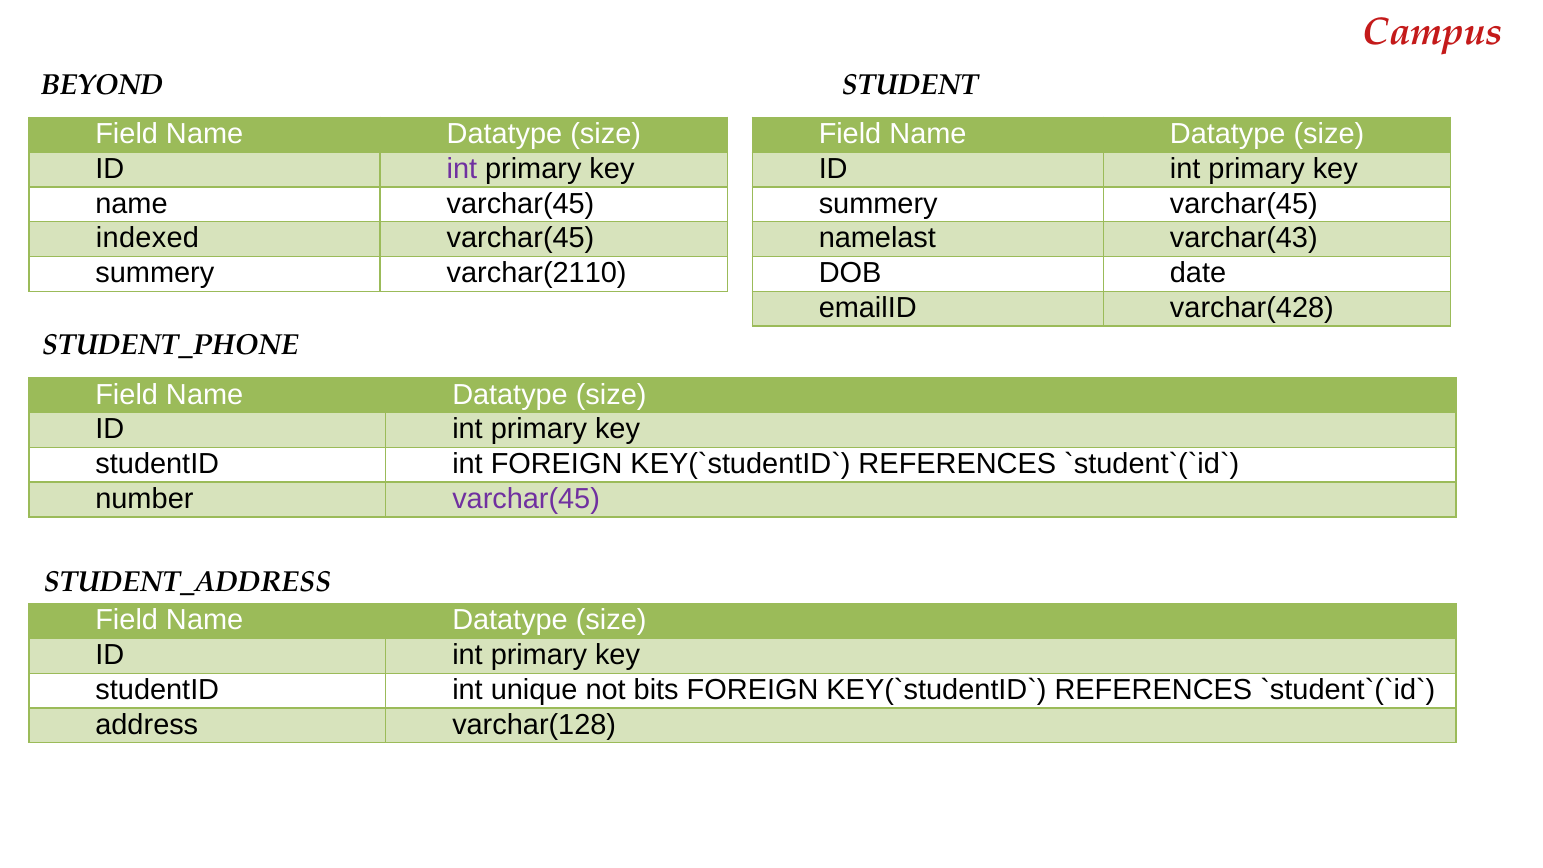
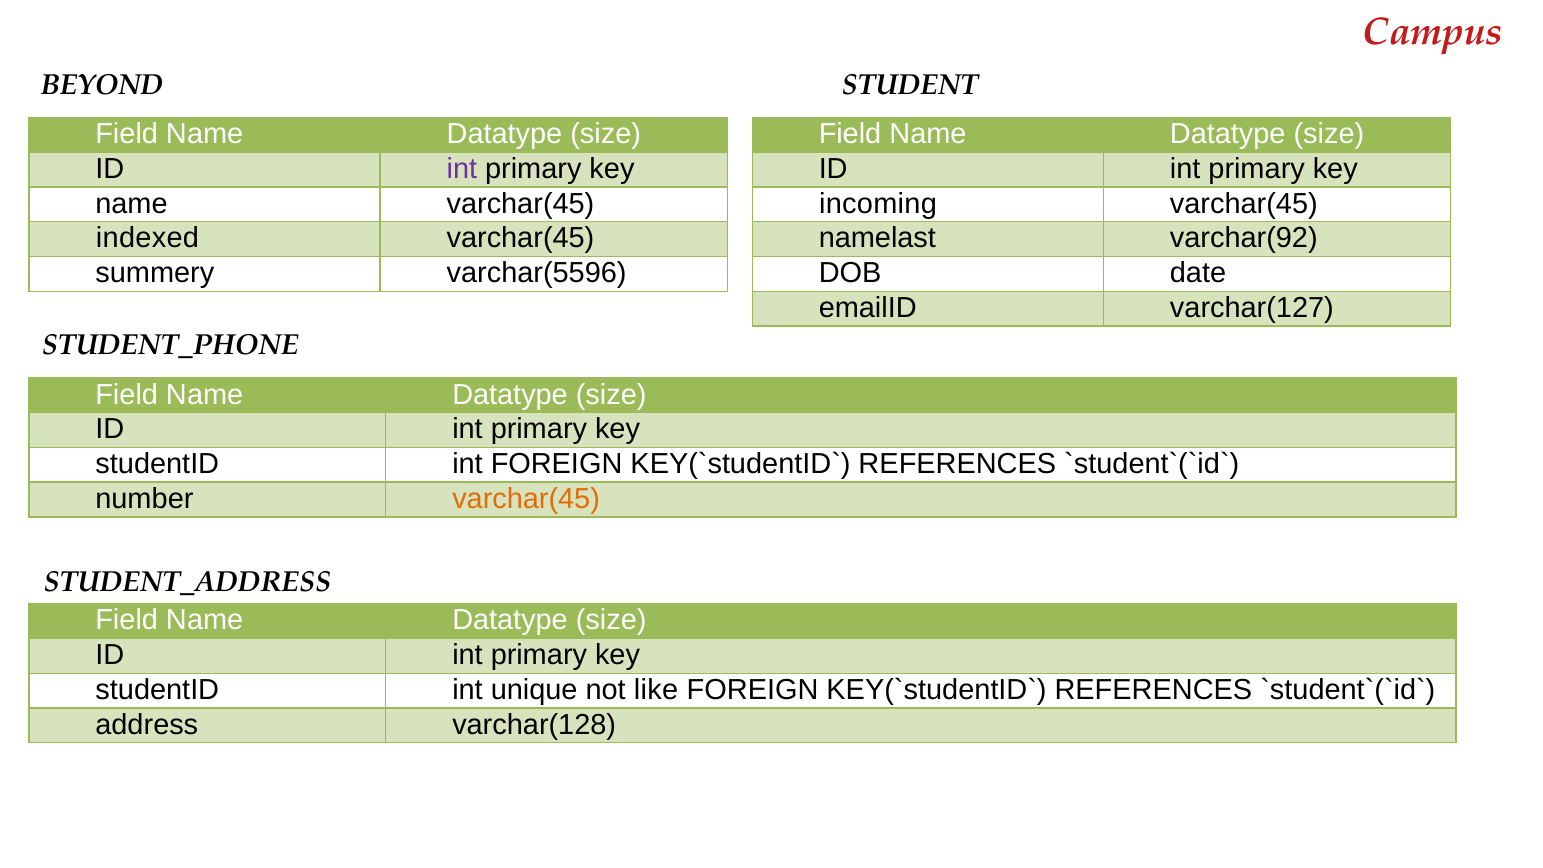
summery at (878, 204): summery -> incoming
varchar(43: varchar(43 -> varchar(92
varchar(2110: varchar(2110 -> varchar(5596
varchar(428: varchar(428 -> varchar(127
varchar(45 at (526, 499) colour: purple -> orange
bits: bits -> like
